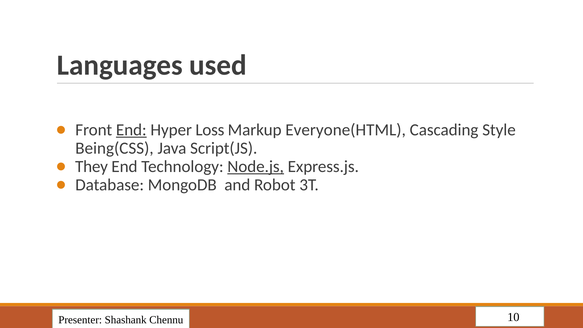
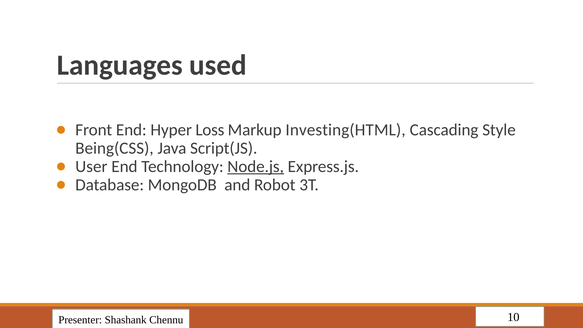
End at (131, 130) underline: present -> none
Everyone(HTML: Everyone(HTML -> Investing(HTML
They: They -> User
